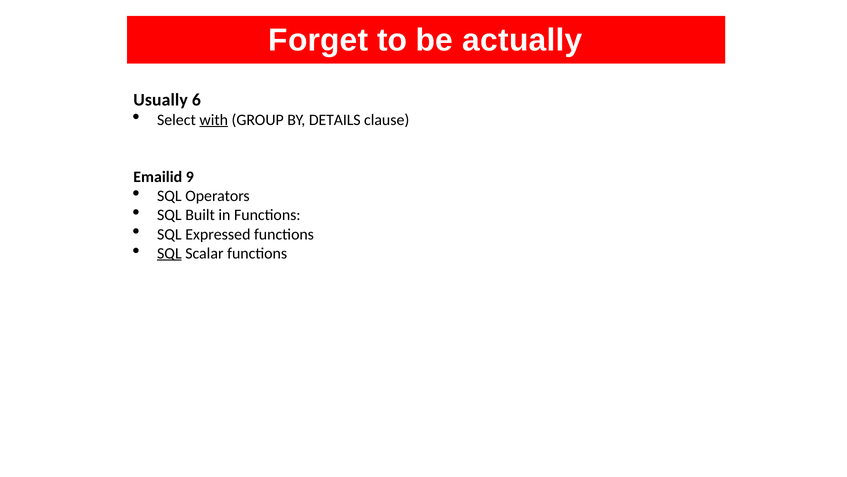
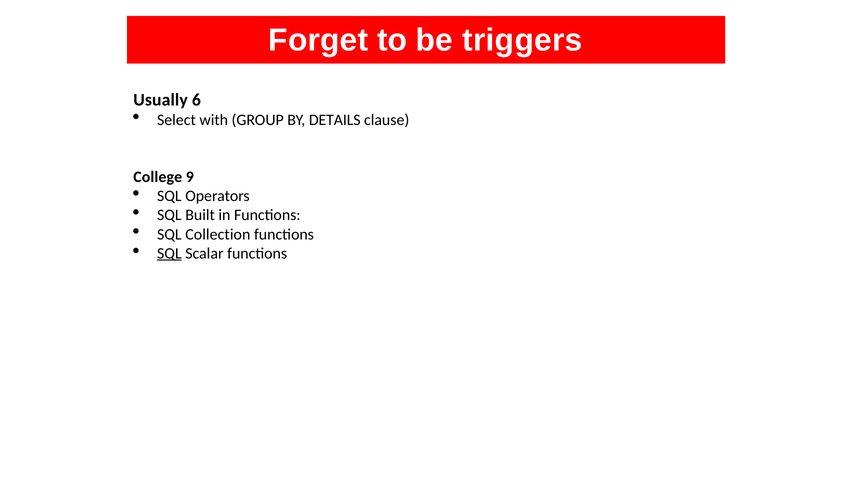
actually: actually -> triggers
with underline: present -> none
Emailid: Emailid -> College
Expressed: Expressed -> Collection
